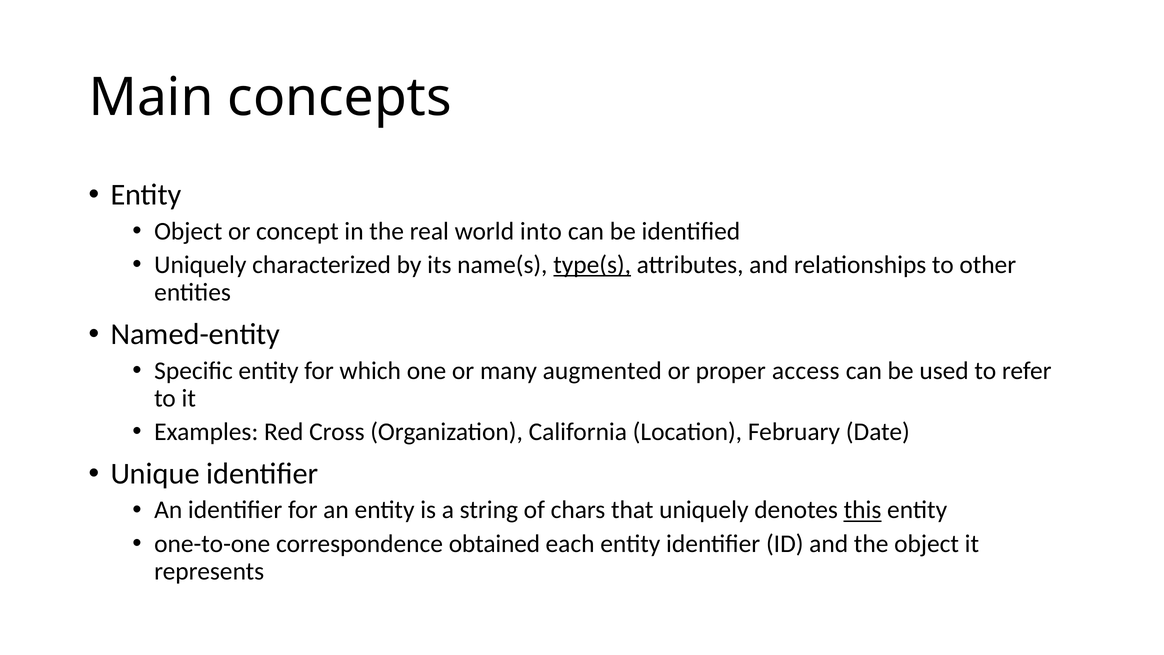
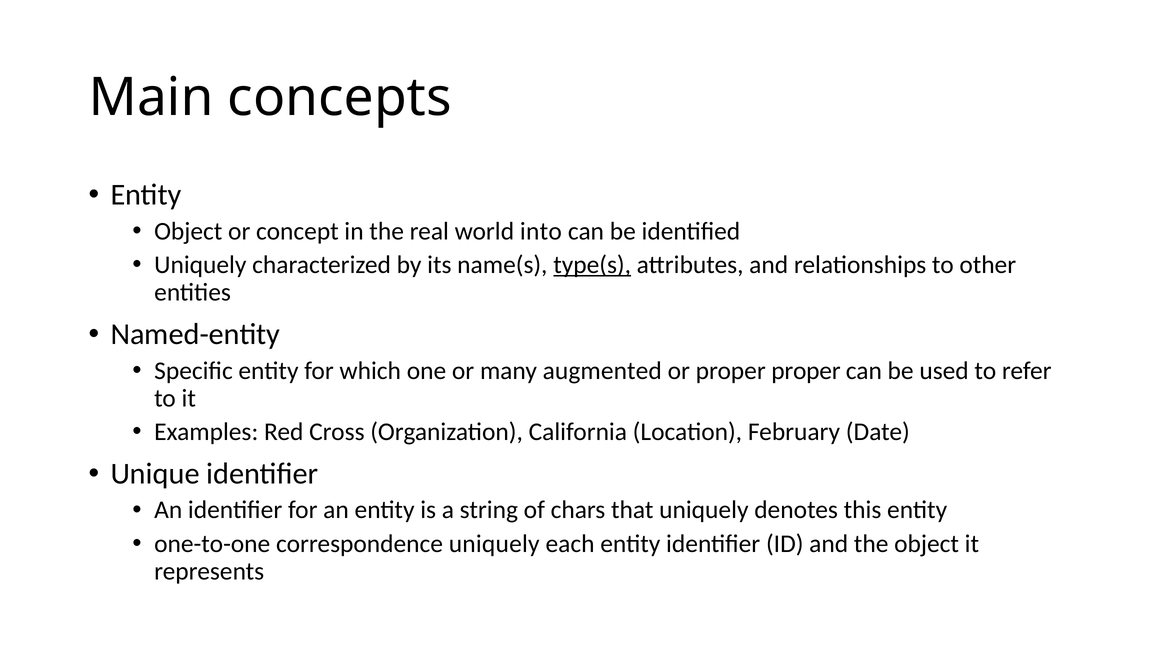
proper access: access -> proper
this underline: present -> none
correspondence obtained: obtained -> uniquely
